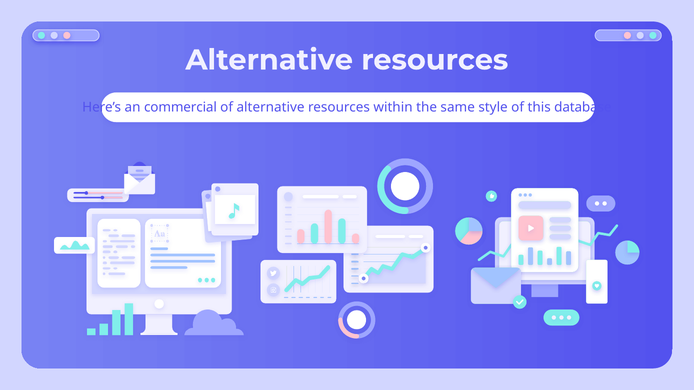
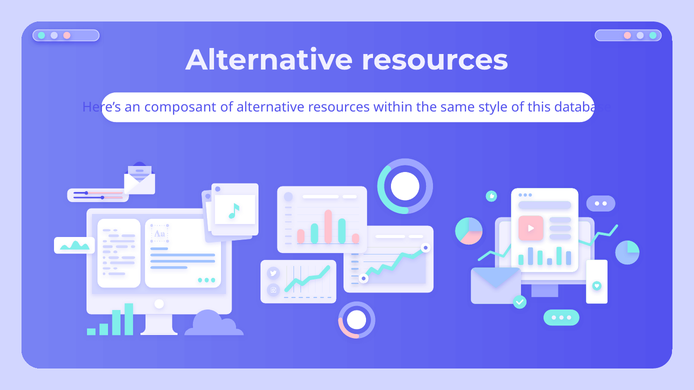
commercial: commercial -> composant
